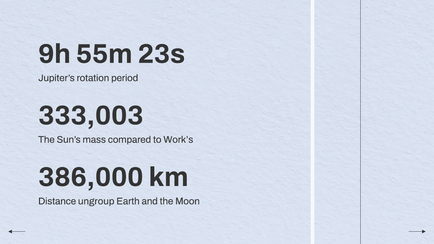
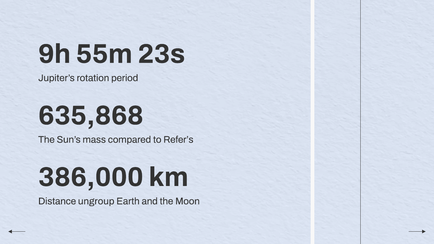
333,003: 333,003 -> 635,868
Work’s: Work’s -> Refer’s
